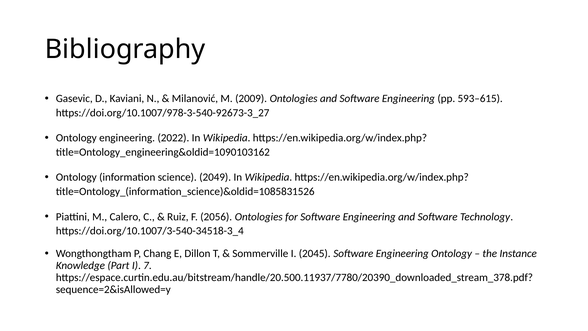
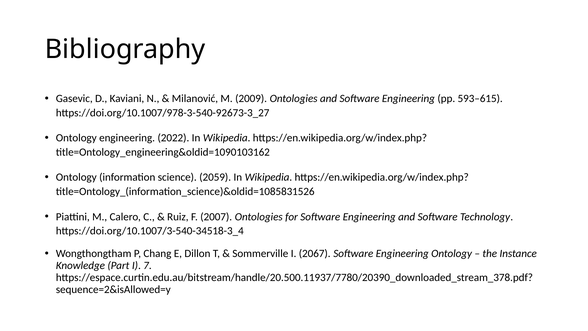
2049: 2049 -> 2059
2056: 2056 -> 2007
2045: 2045 -> 2067
